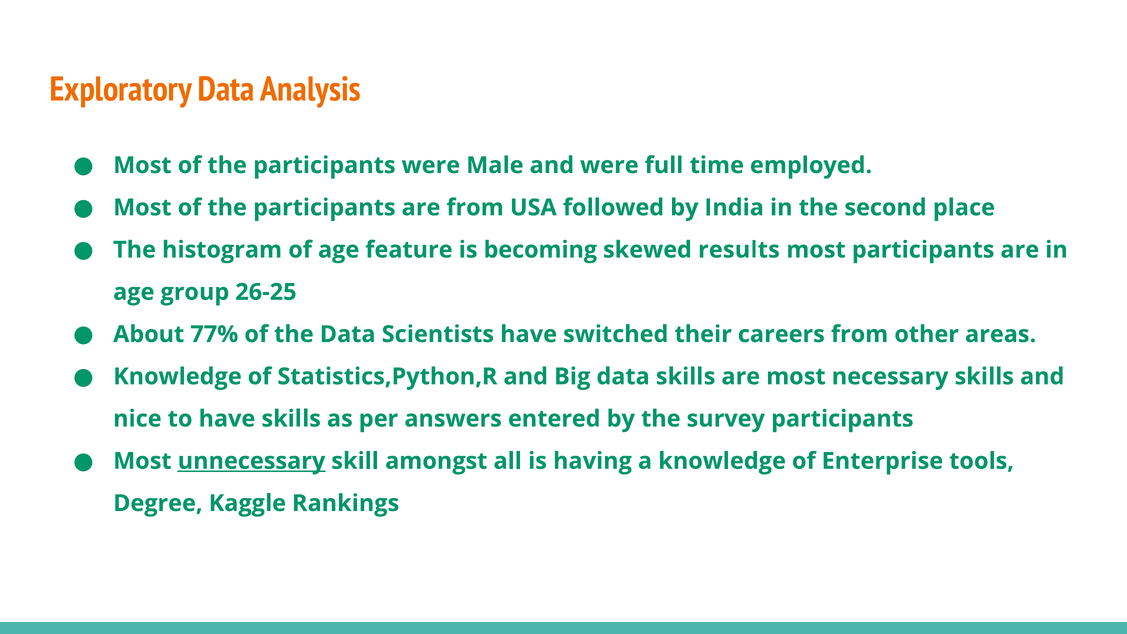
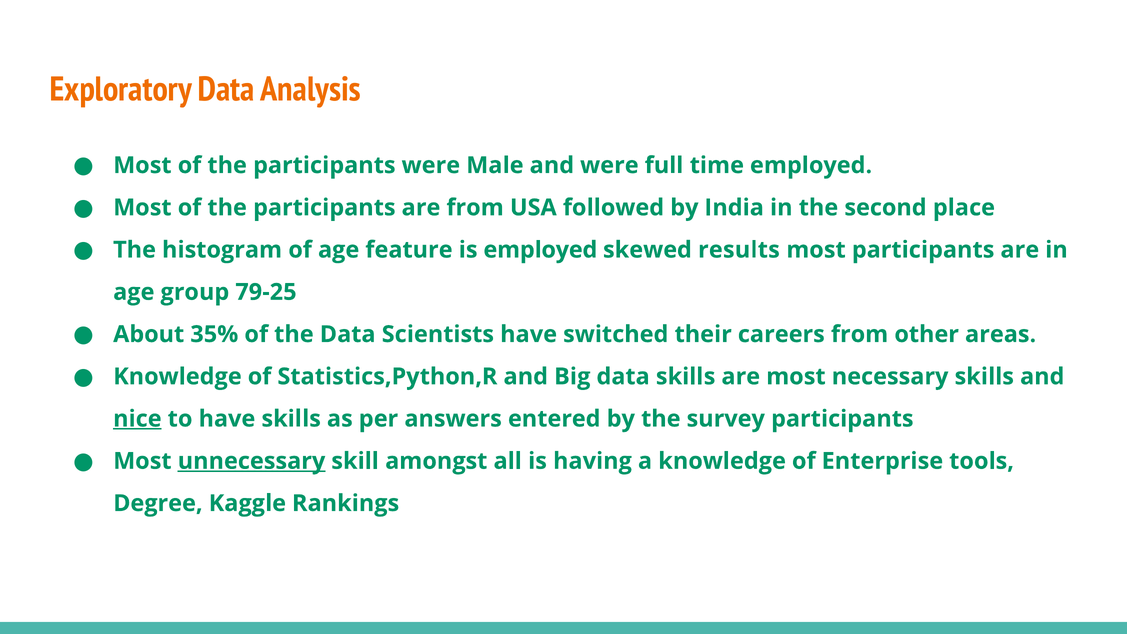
is becoming: becoming -> employed
26-25: 26-25 -> 79-25
77%: 77% -> 35%
nice underline: none -> present
